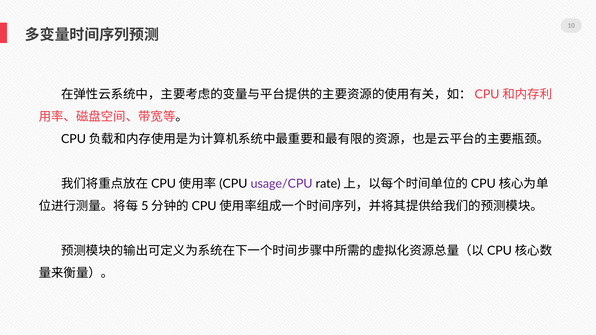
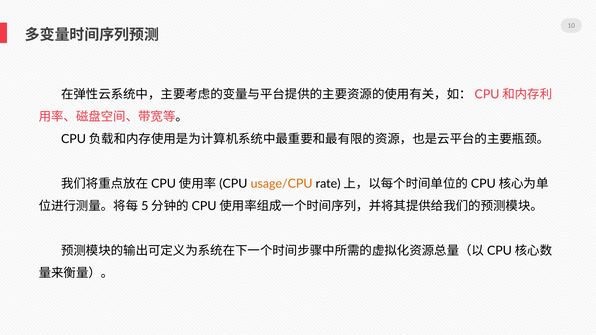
usage/CPU colour: purple -> orange
